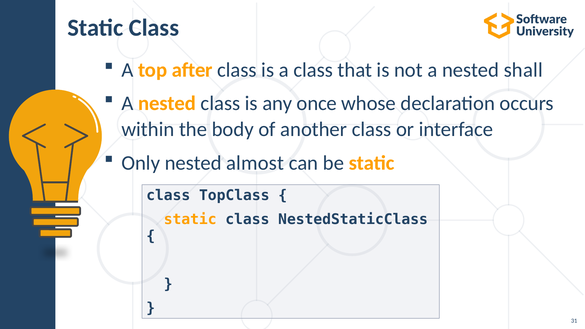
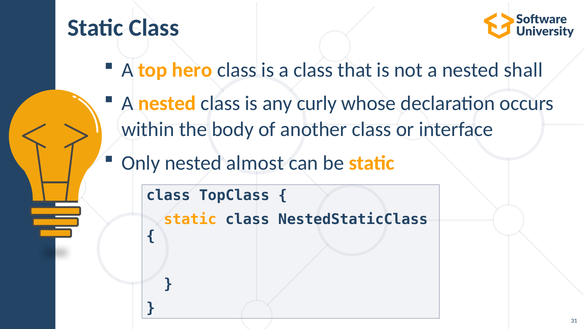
after: after -> hero
once: once -> curly
